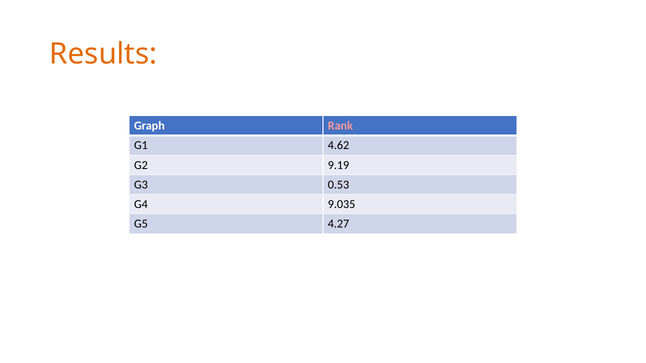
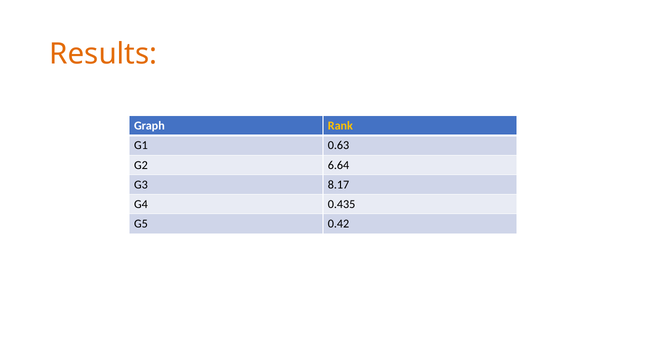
Rank colour: pink -> yellow
4.62: 4.62 -> 0.63
9.19: 9.19 -> 6.64
0.53: 0.53 -> 8.17
9.035: 9.035 -> 0.435
4.27: 4.27 -> 0.42
